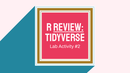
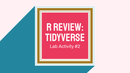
review underline: present -> none
